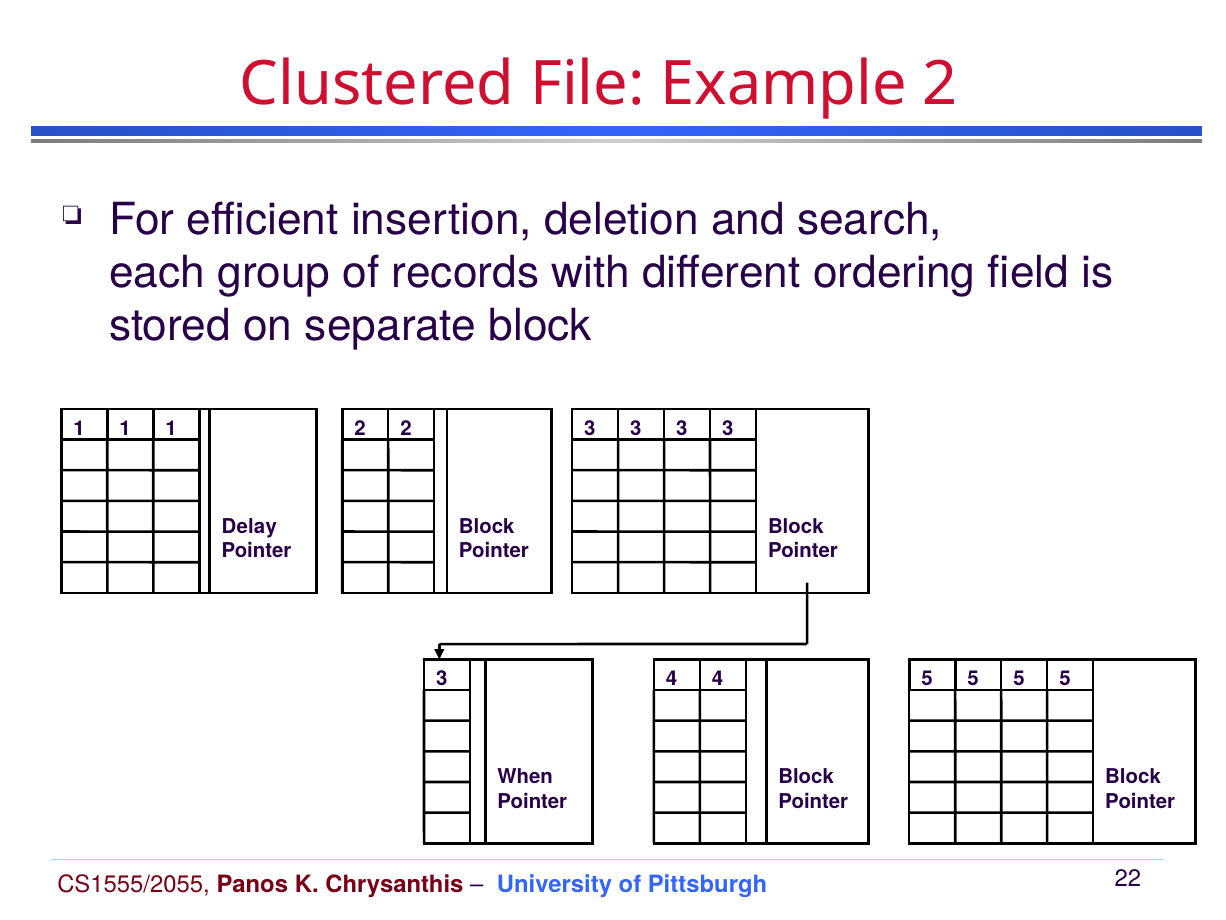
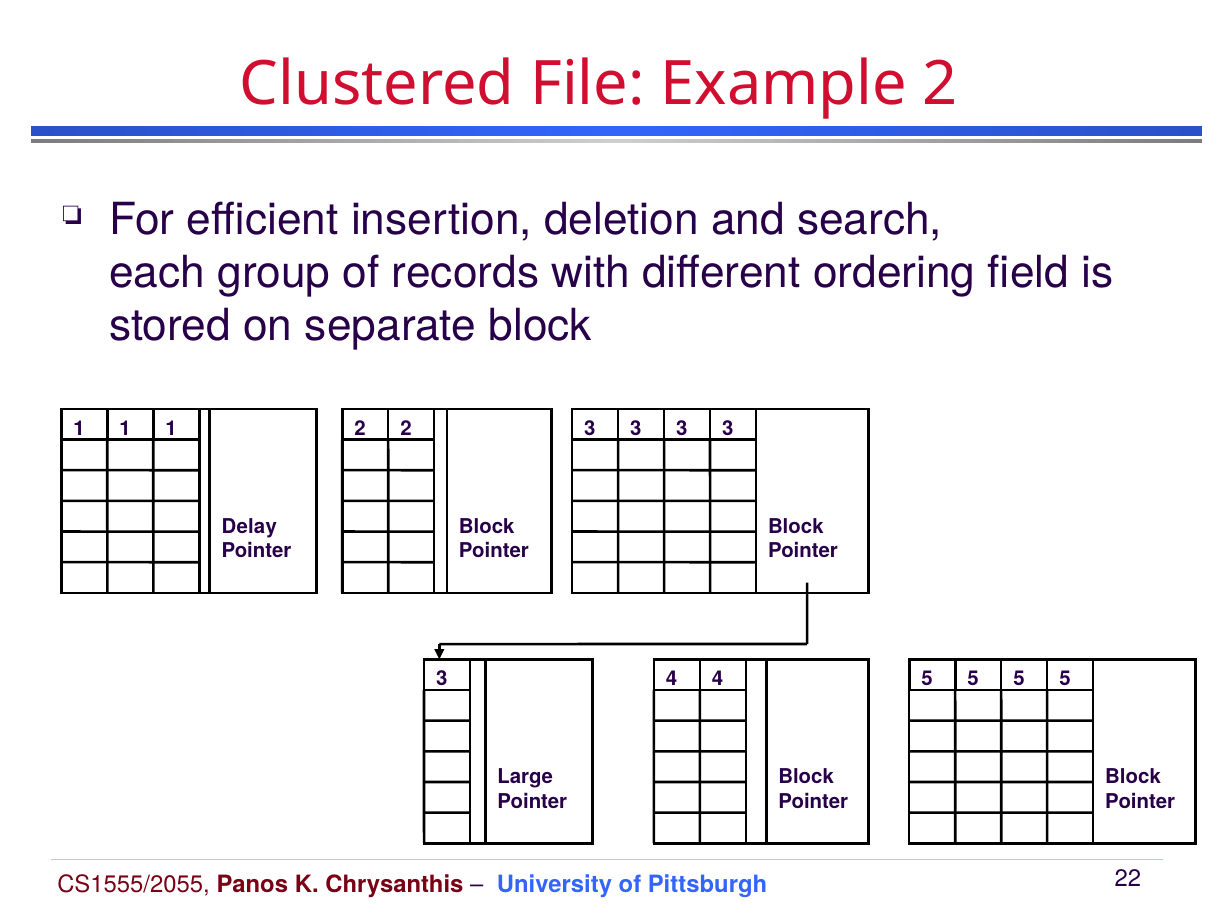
When: When -> Large
